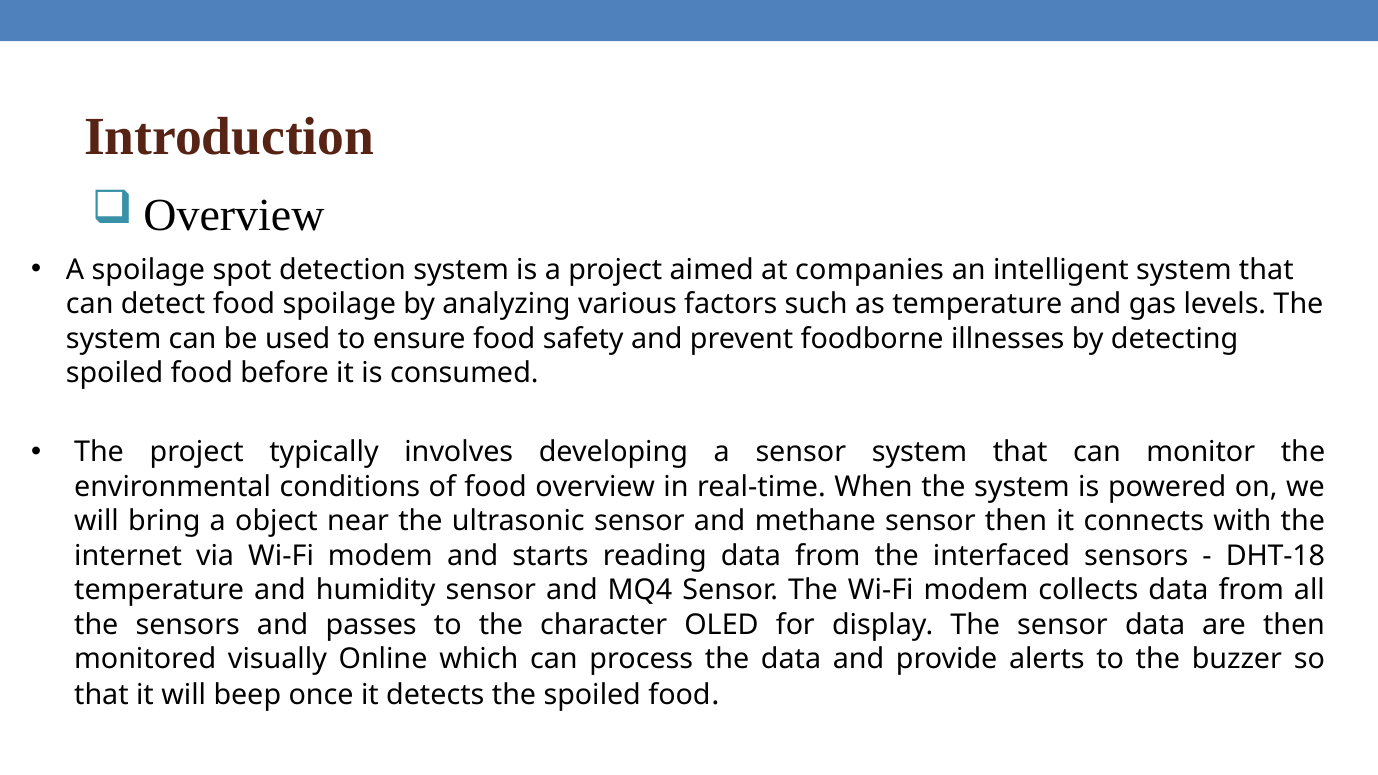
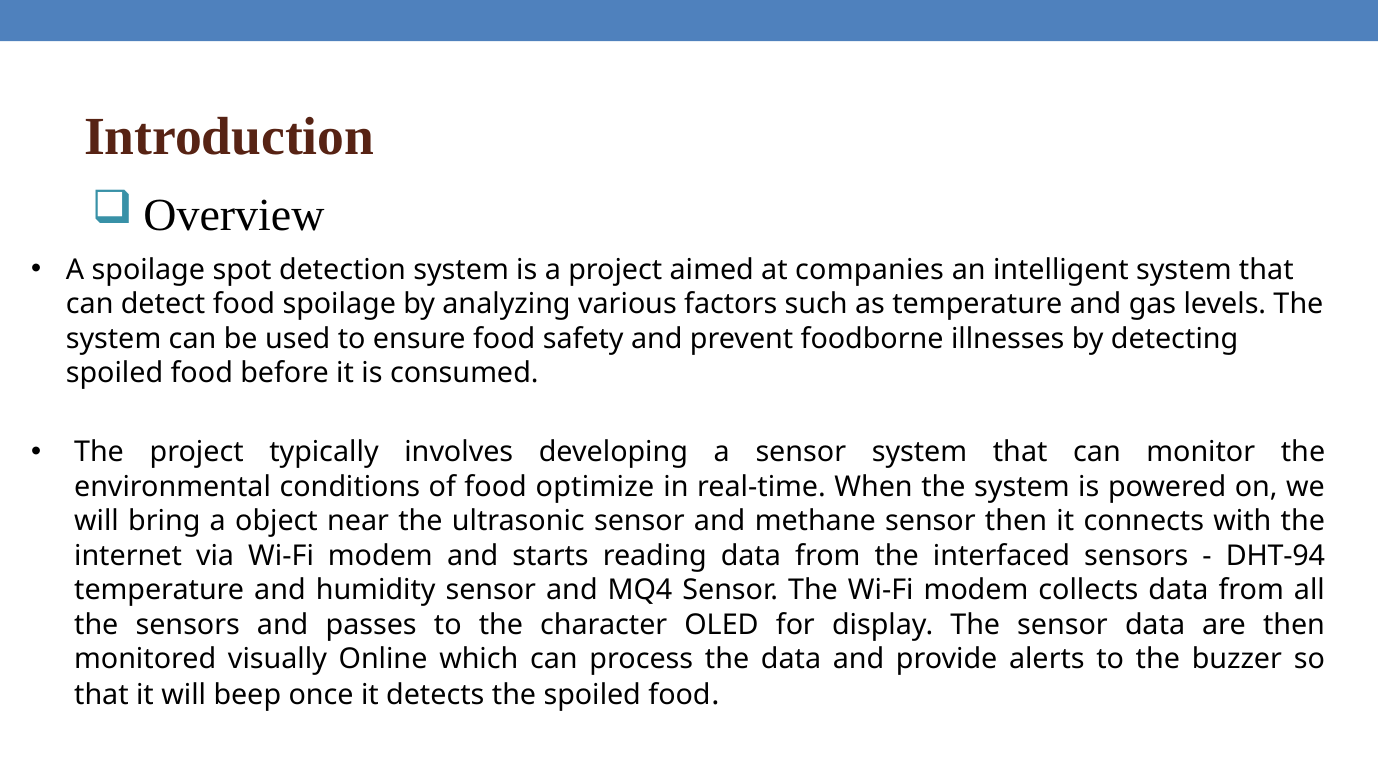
overview: overview -> optimize
DHT-18: DHT-18 -> DHT-94
